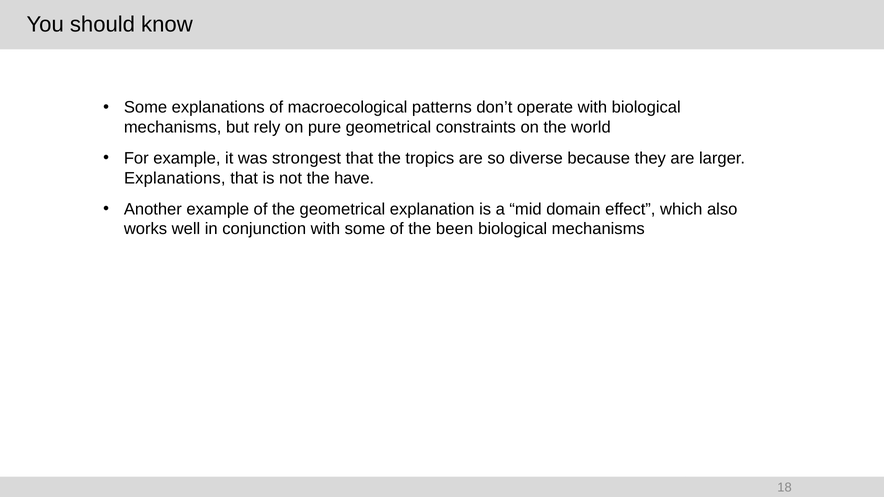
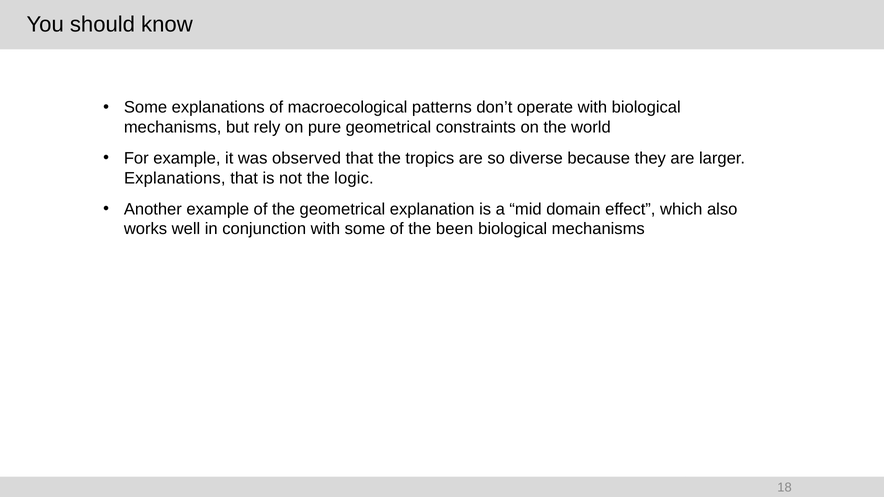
strongest: strongest -> observed
have: have -> logic
